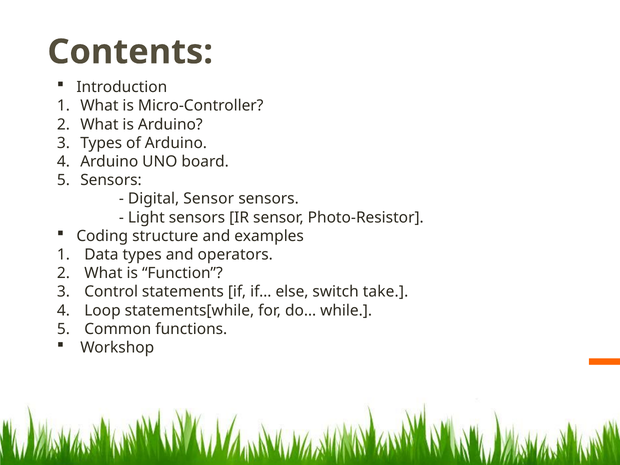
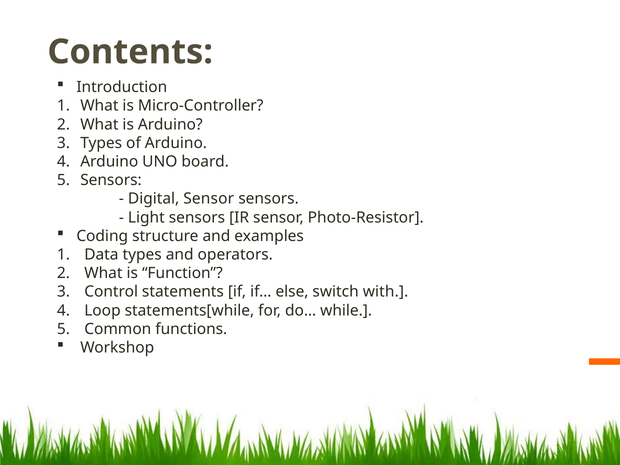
take: take -> with
